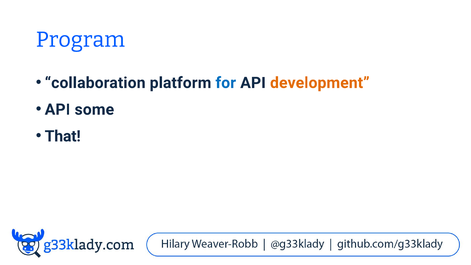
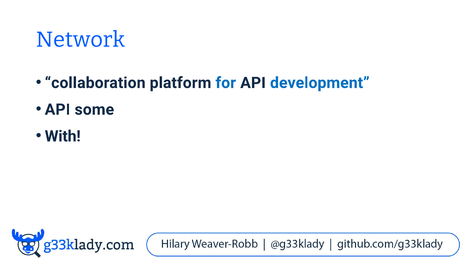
Program: Program -> Network
development colour: orange -> blue
That: That -> With
